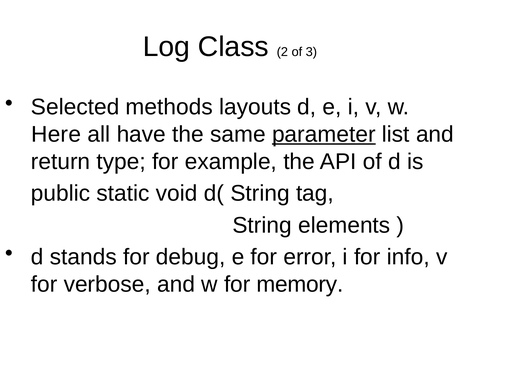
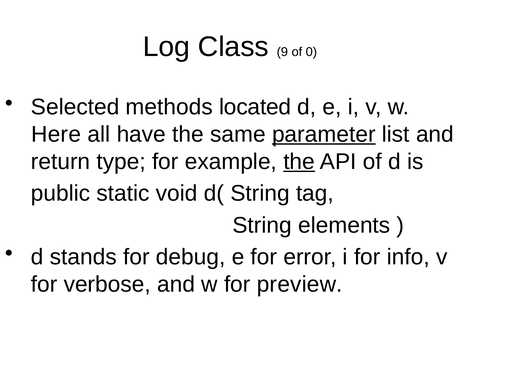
2: 2 -> 9
3: 3 -> 0
layouts: layouts -> located
the at (299, 162) underline: none -> present
memory: memory -> preview
